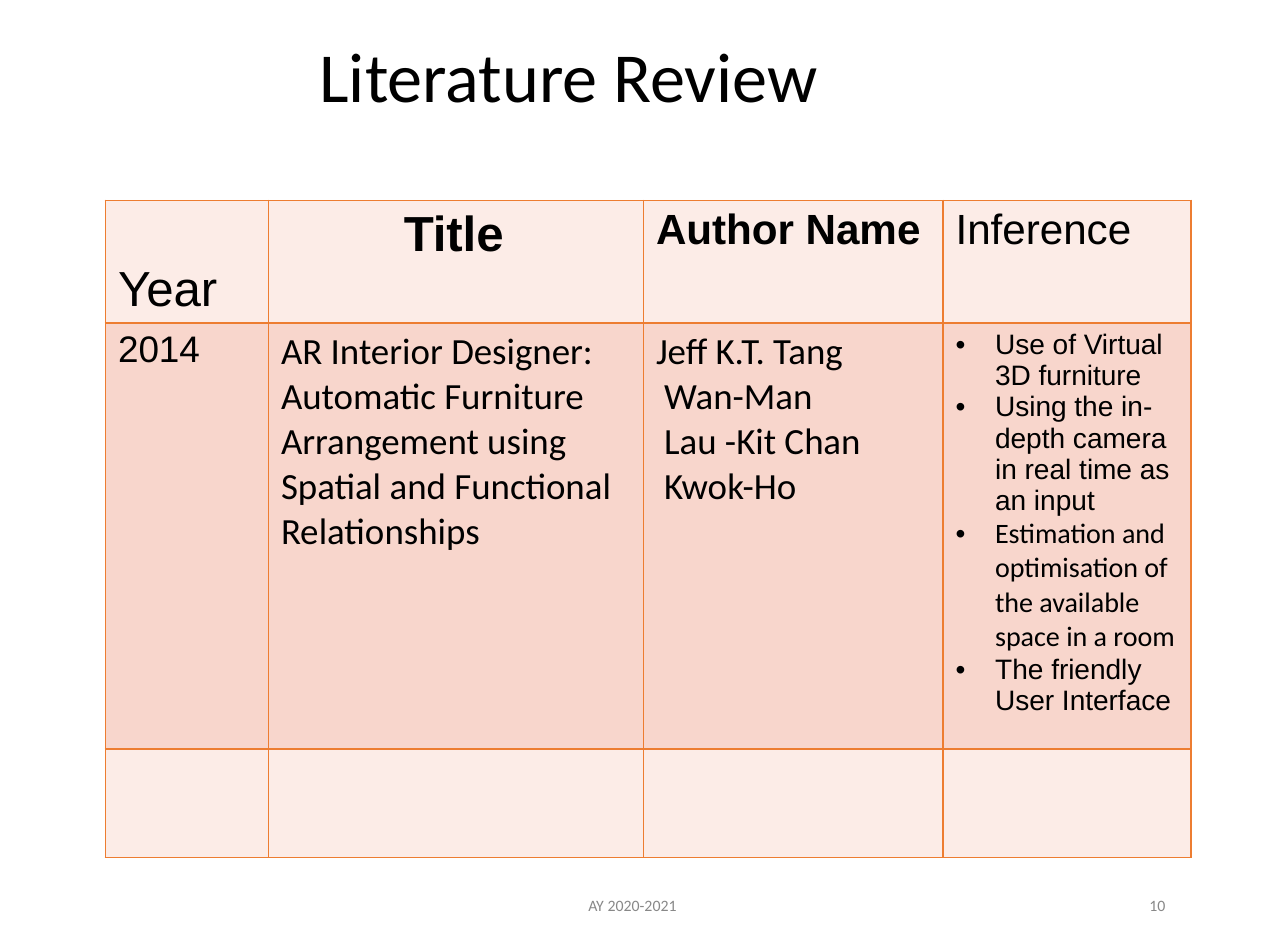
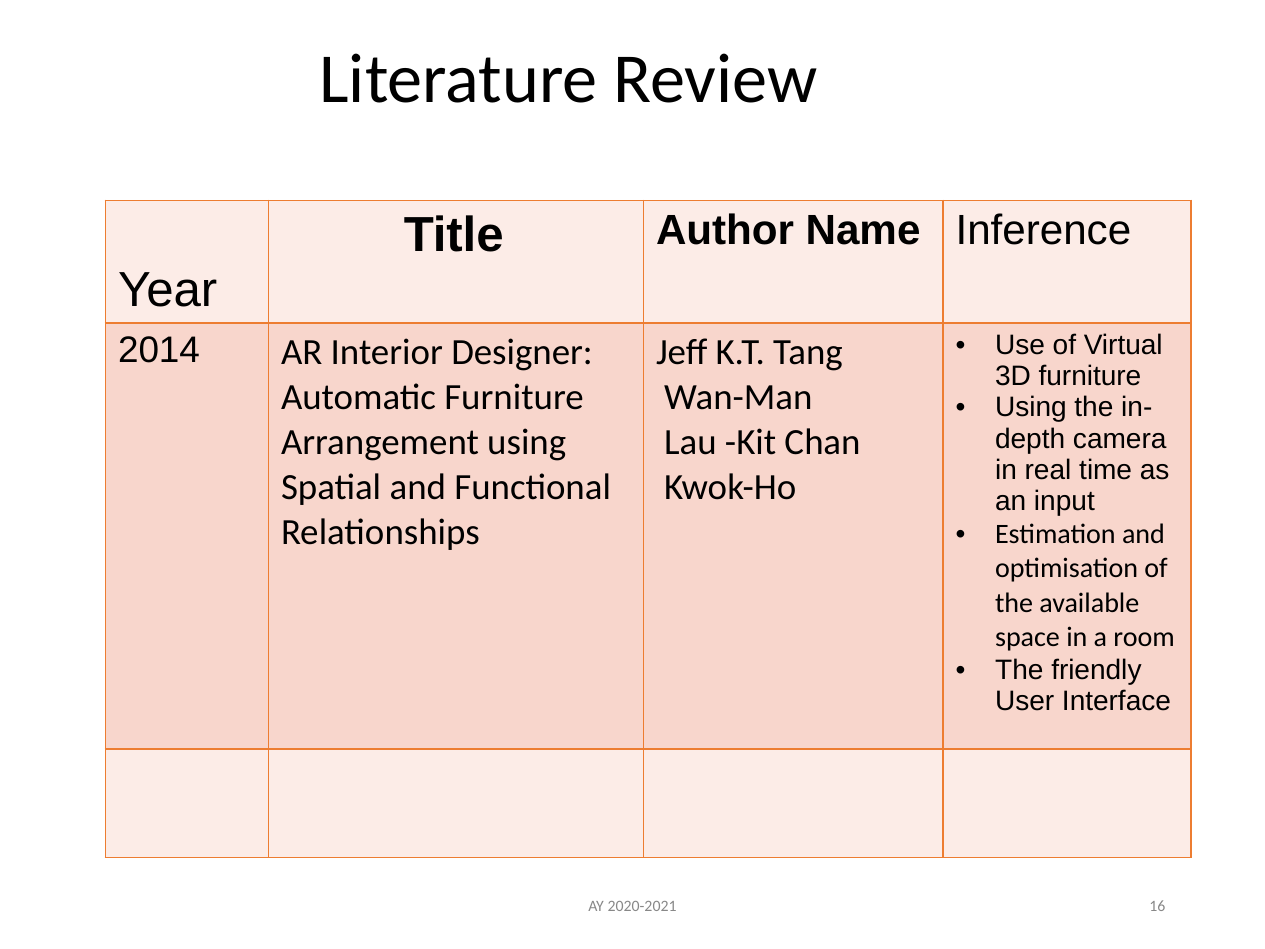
10: 10 -> 16
